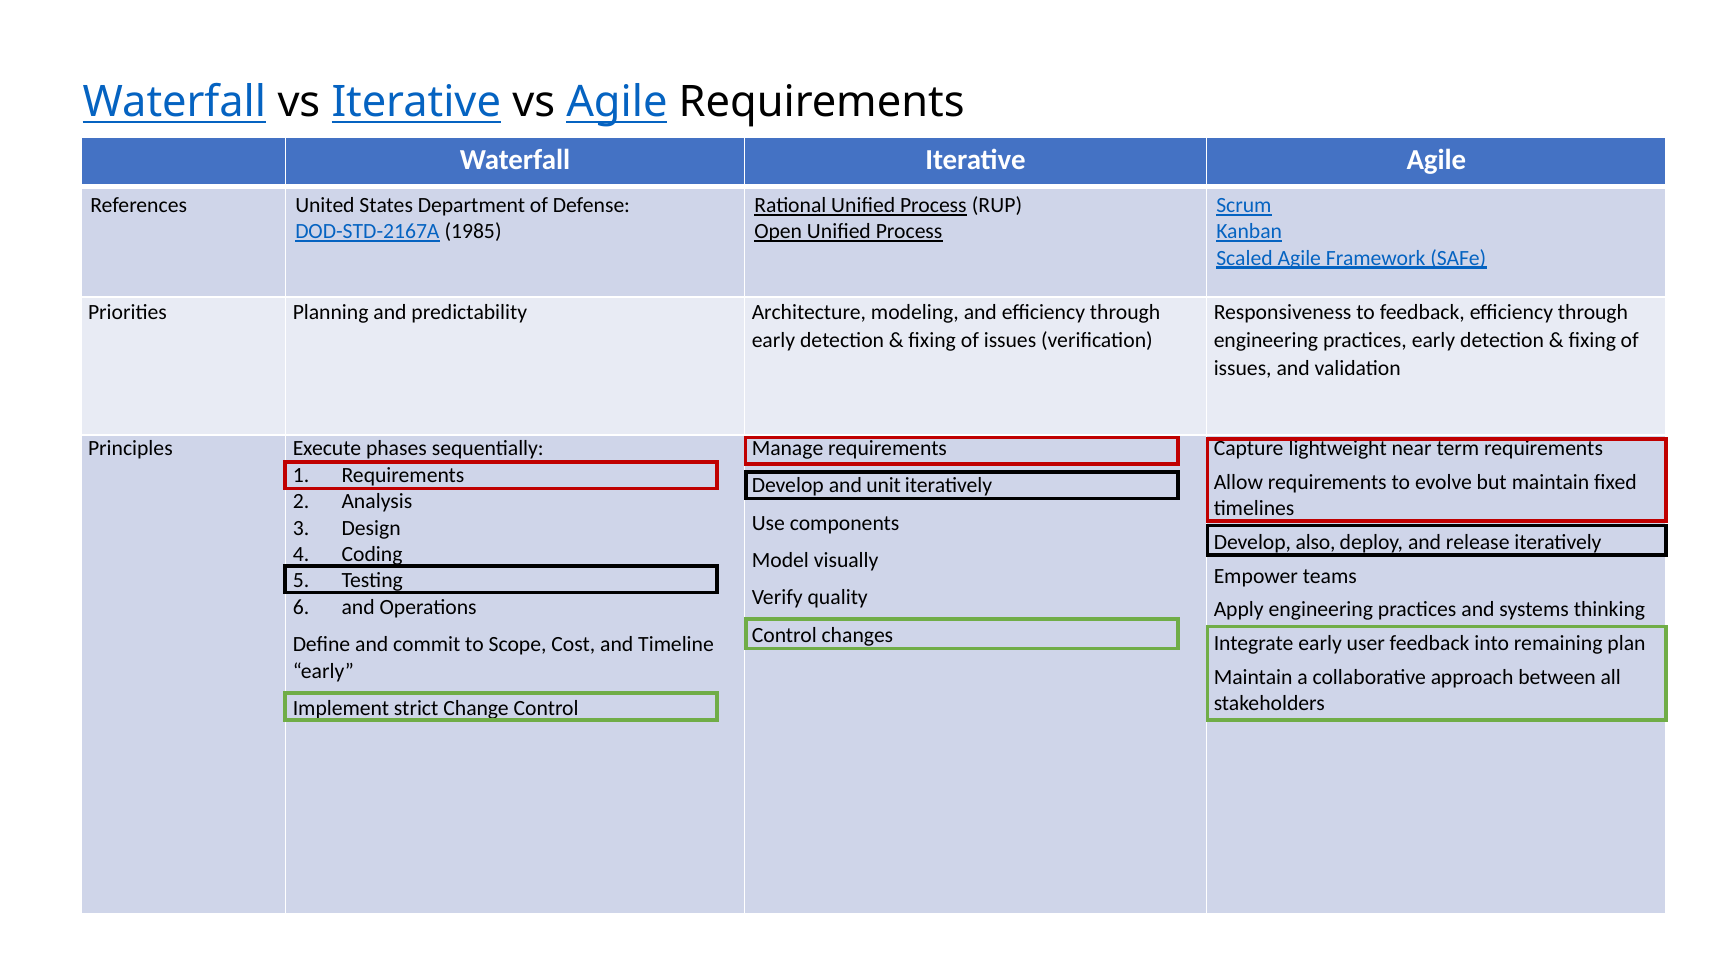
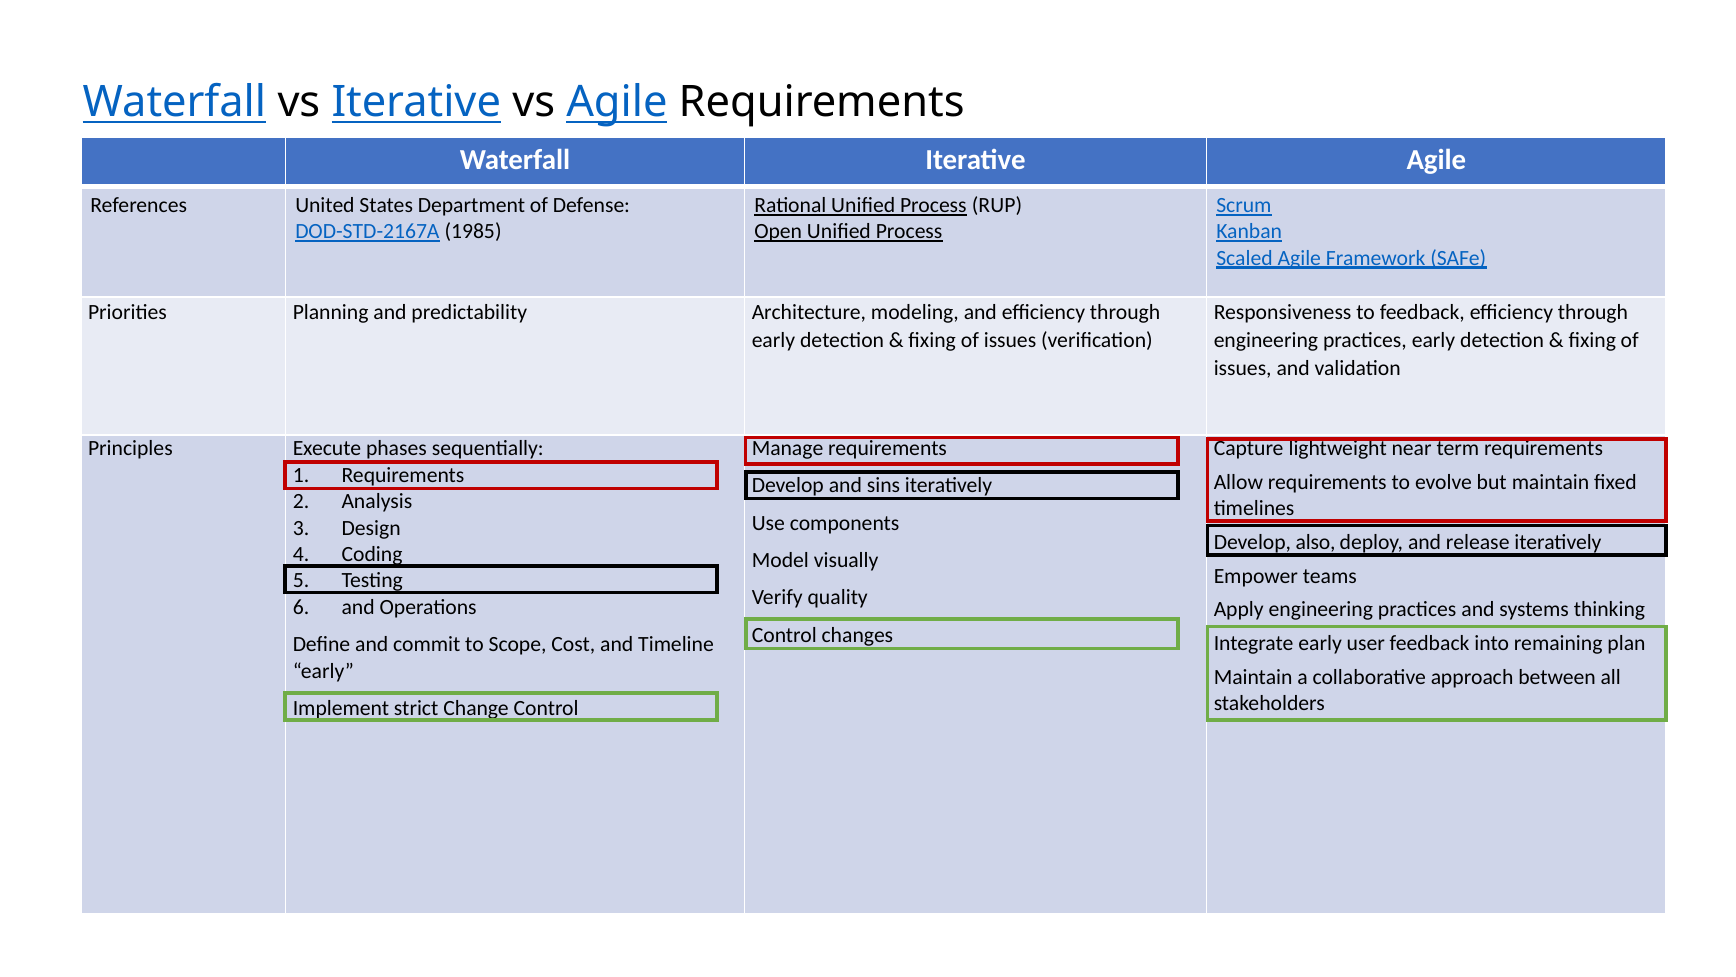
unit: unit -> sins
